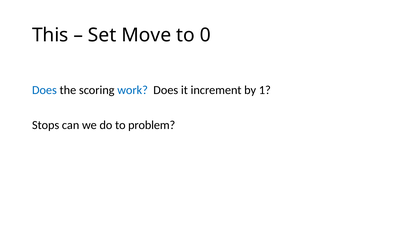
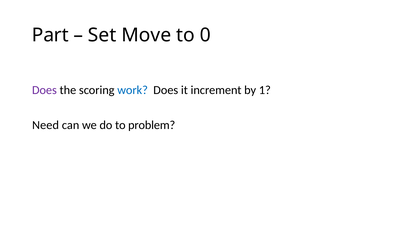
This: This -> Part
Does at (44, 90) colour: blue -> purple
Stops: Stops -> Need
